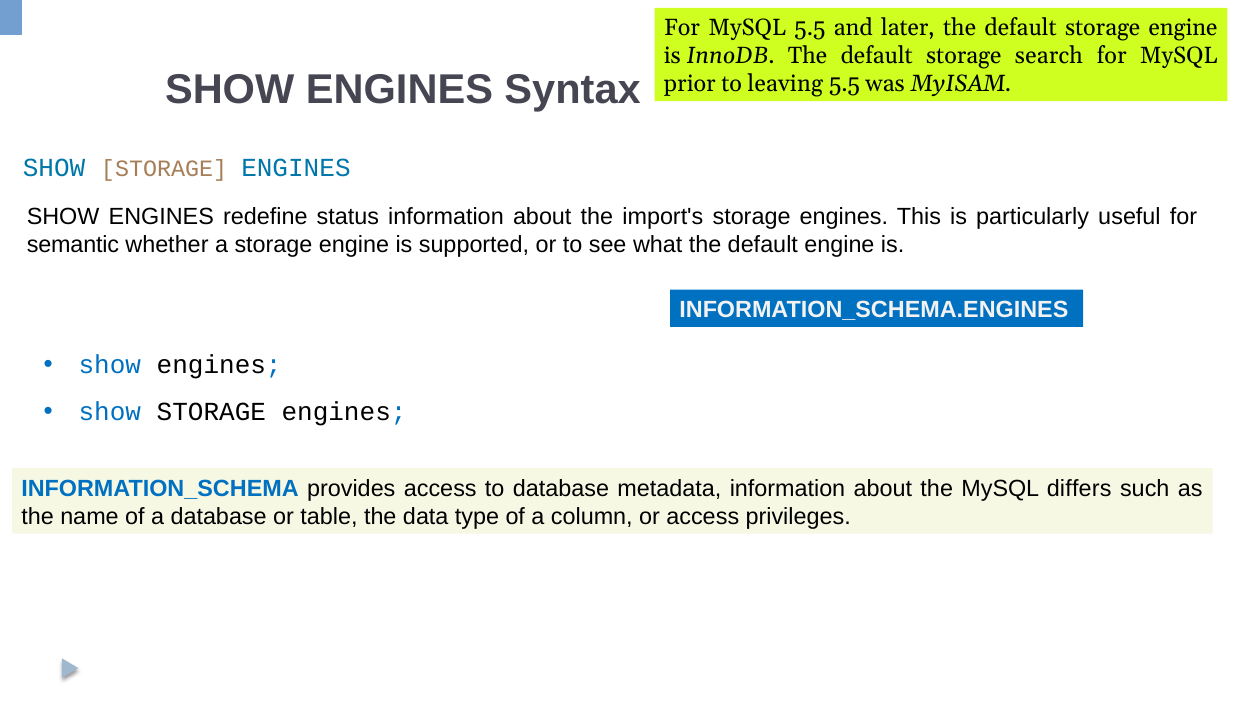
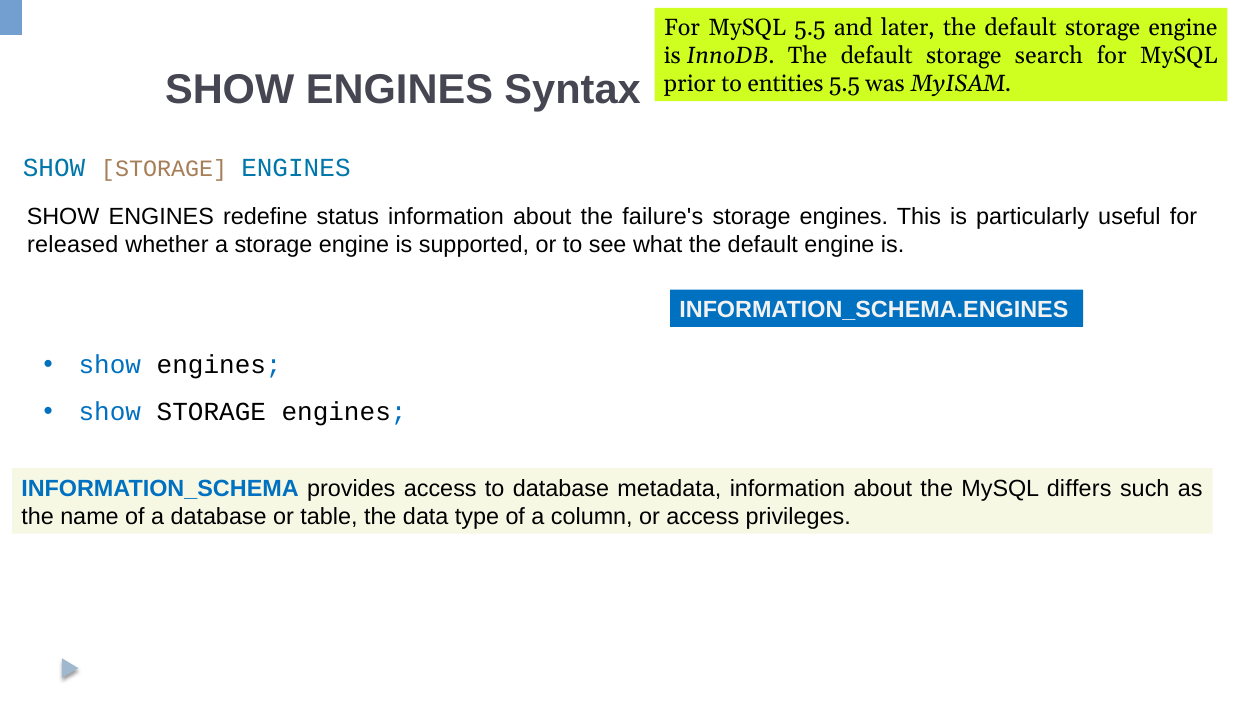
leaving: leaving -> entities
import's: import's -> failure's
semantic: semantic -> released
